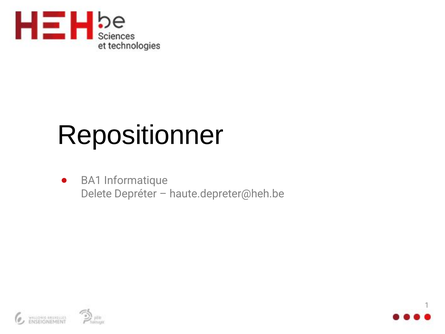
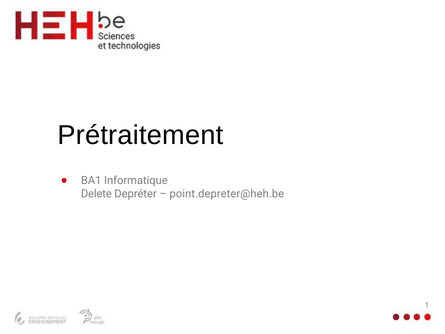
Repositionner: Repositionner -> Prétraitement
haute.depreter@heh.be: haute.depreter@heh.be -> point.depreter@heh.be
